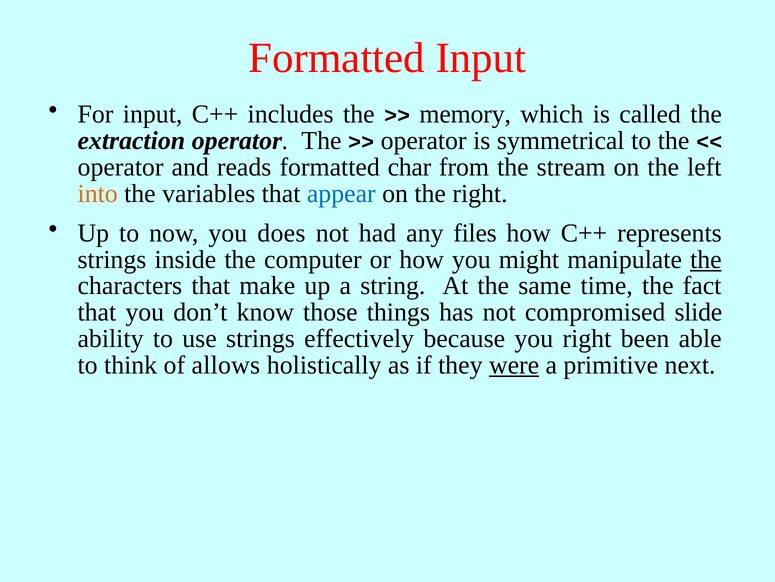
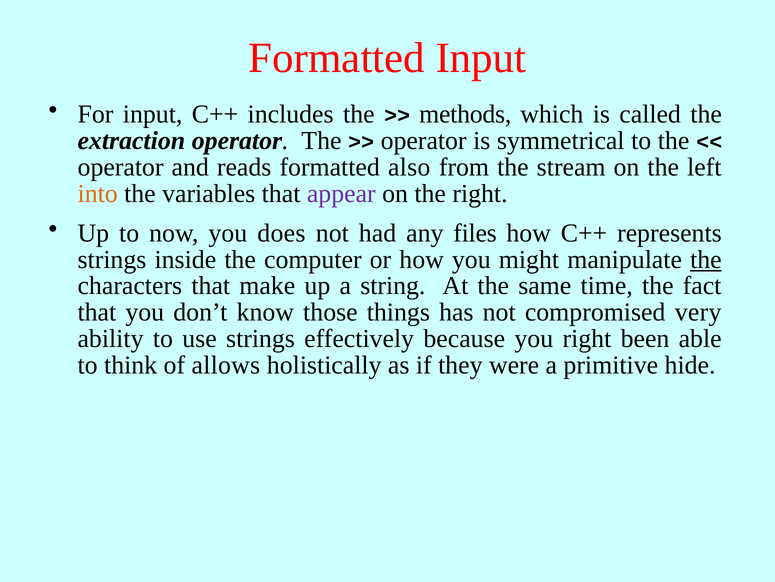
memory: memory -> methods
char: char -> also
appear colour: blue -> purple
slide: slide -> very
were underline: present -> none
next: next -> hide
